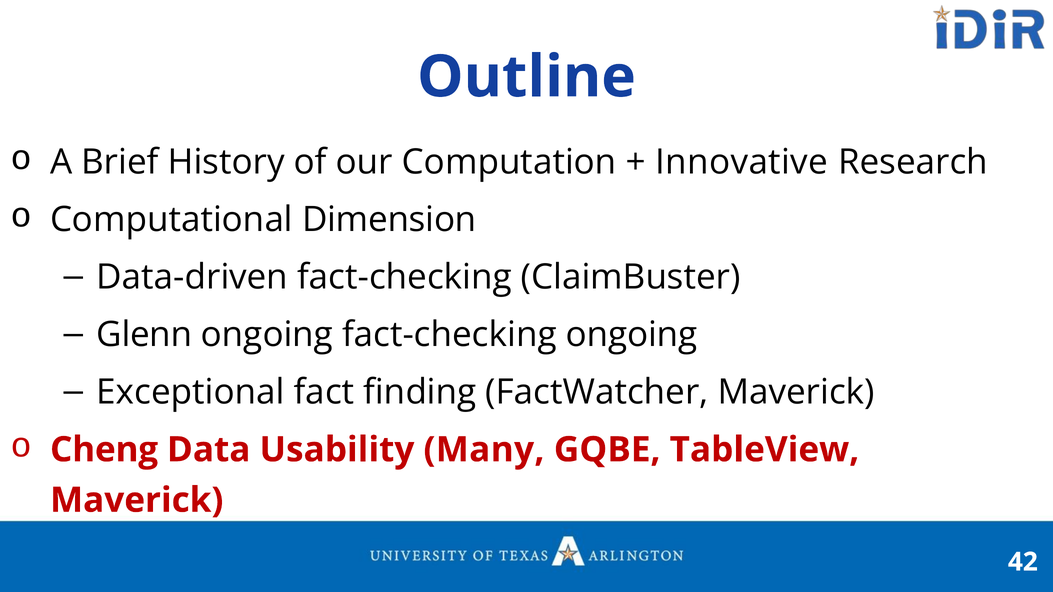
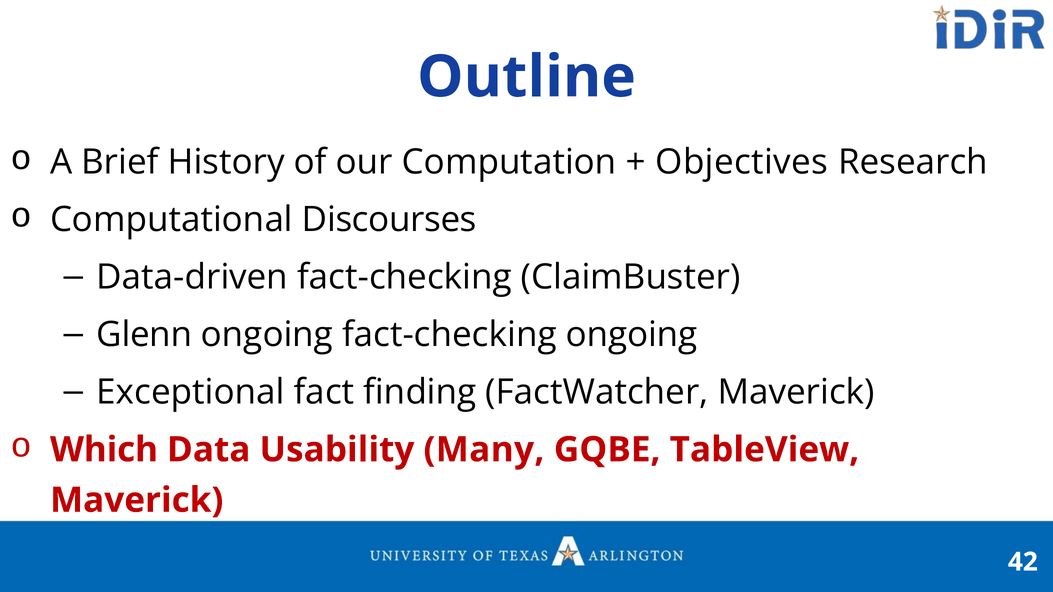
Innovative: Innovative -> Objectives
Dimension: Dimension -> Discourses
Cheng: Cheng -> Which
